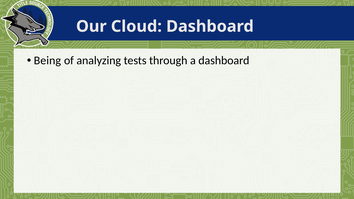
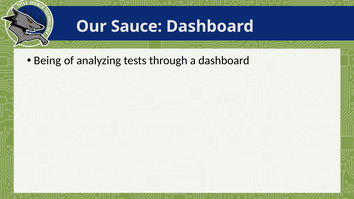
Cloud: Cloud -> Sauce
